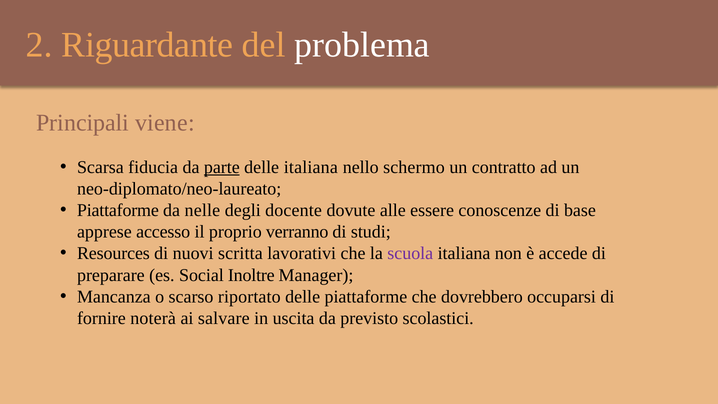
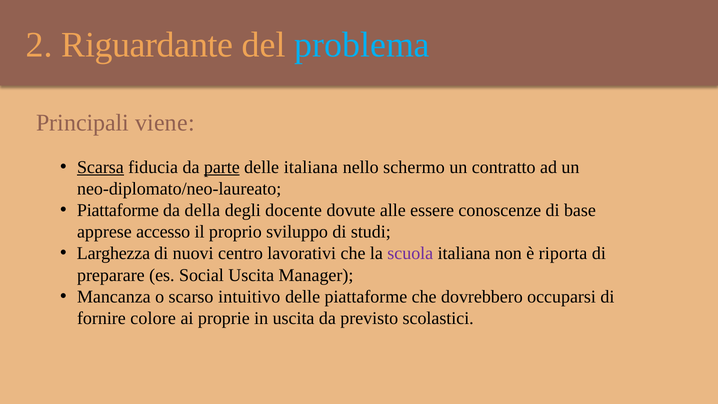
problema colour: white -> light blue
Scarsa underline: none -> present
nelle: nelle -> della
verranno: verranno -> sviluppo
Resources: Resources -> Larghezza
scritta: scritta -> centro
accede: accede -> riporta
Social Inoltre: Inoltre -> Uscita
riportato: riportato -> intuitivo
noterà: noterà -> colore
salvare: salvare -> proprie
